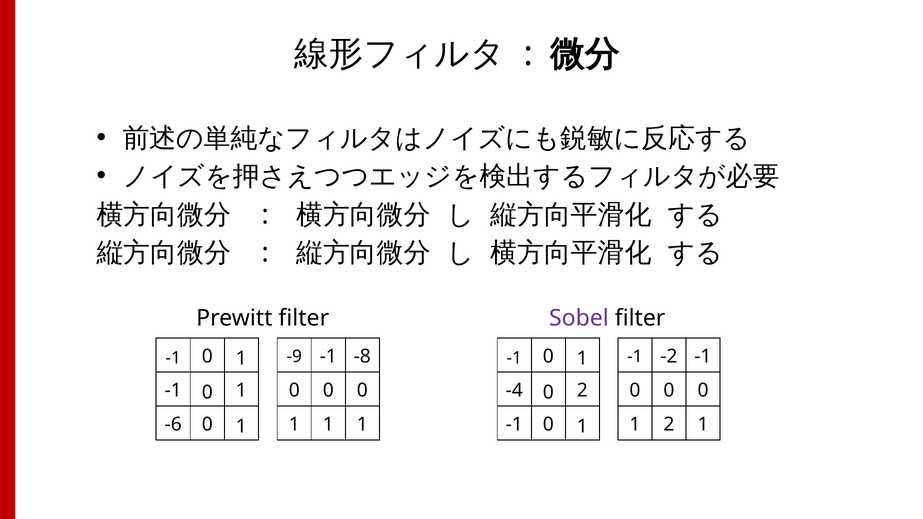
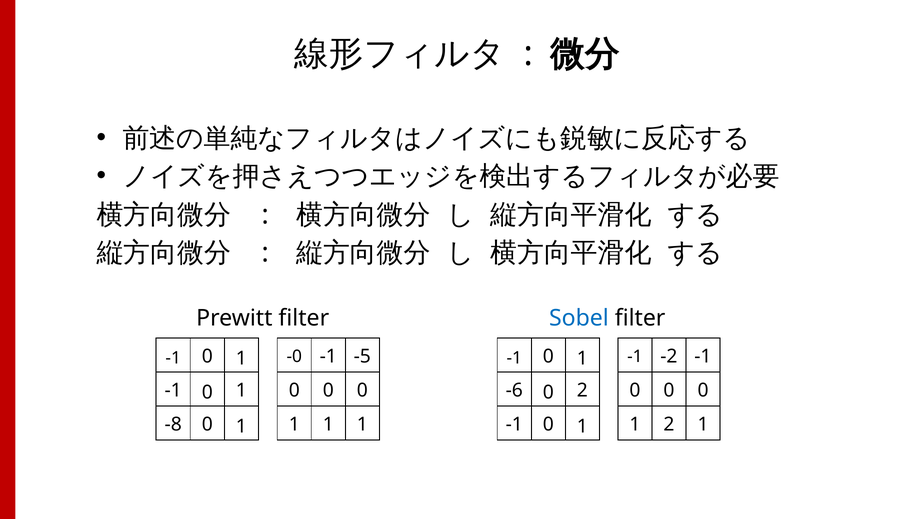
Sobel colour: purple -> blue
-8: -8 -> -5
-9: -9 -> -0
-4: -4 -> -6
-6: -6 -> -8
